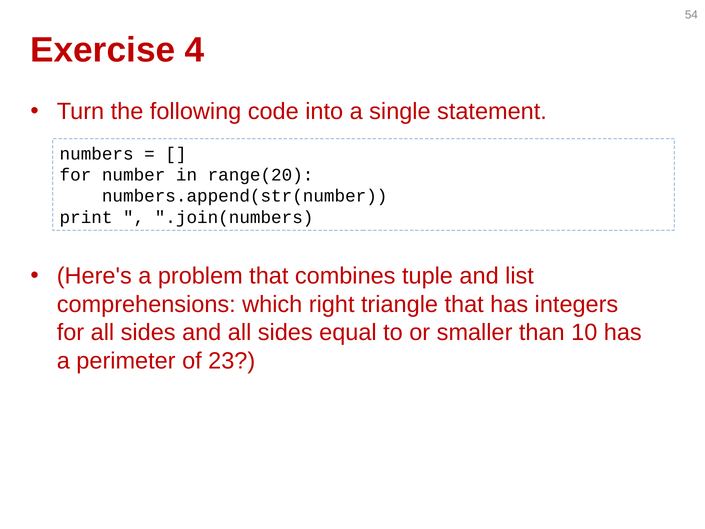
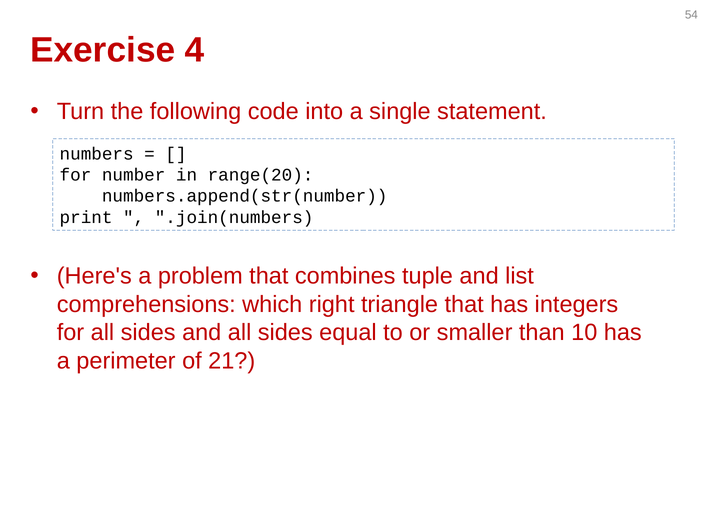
23: 23 -> 21
